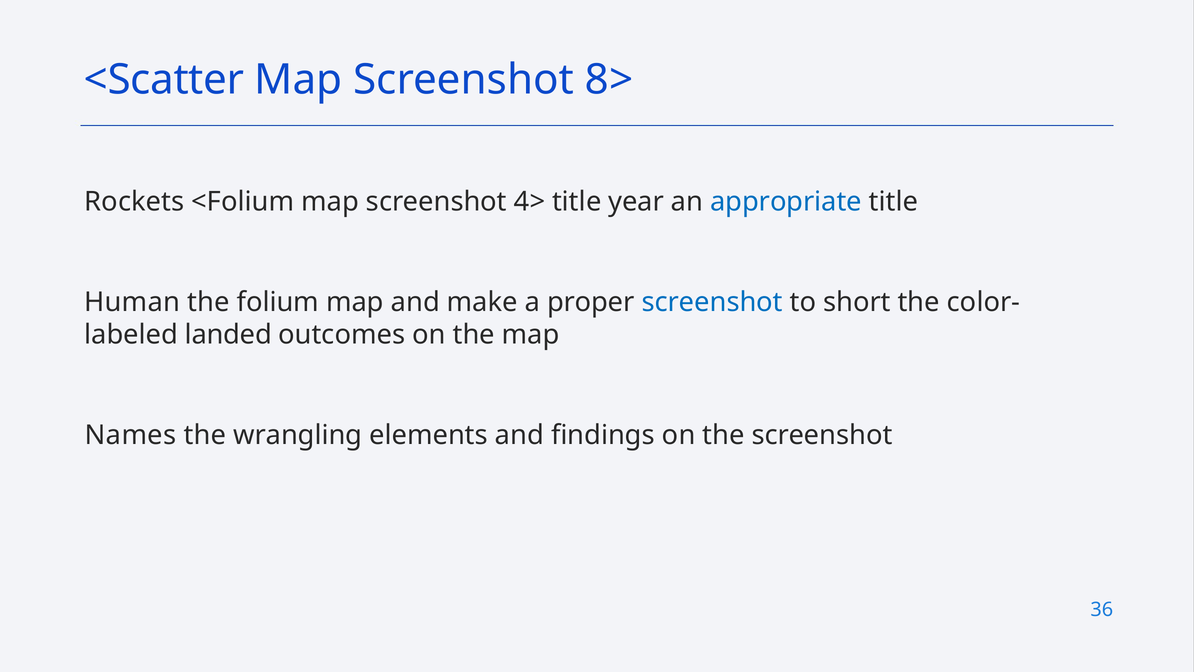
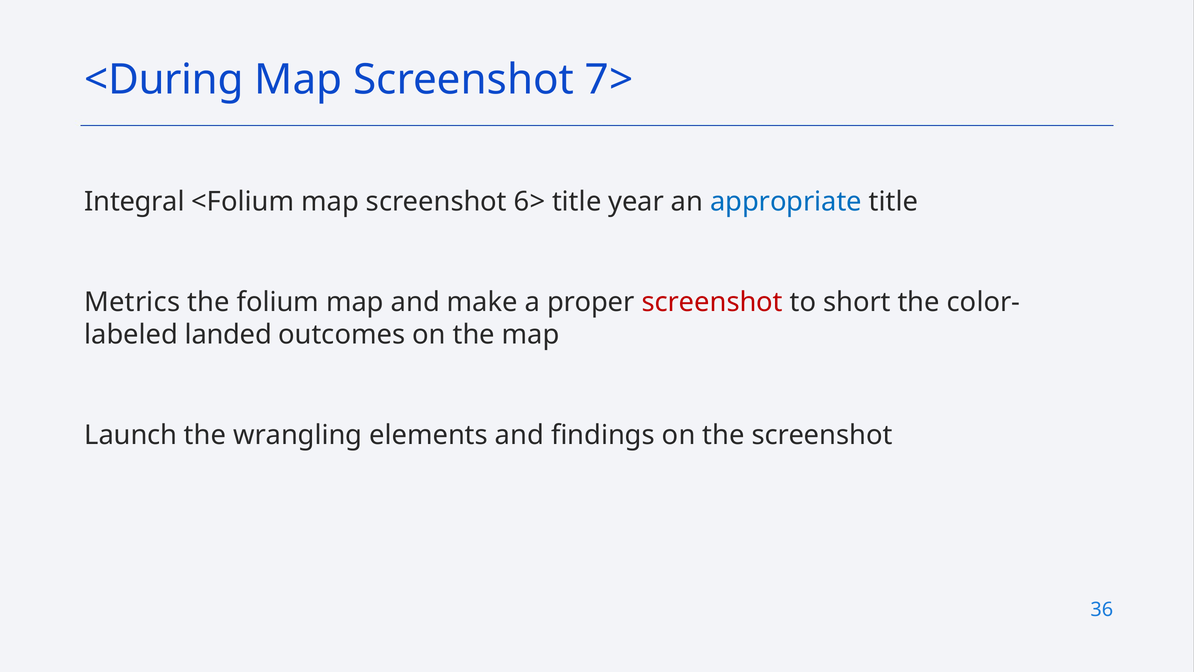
<Scatter: <Scatter -> <During
8>: 8> -> 7>
Rockets: Rockets -> Integral
4>: 4> -> 6>
Human: Human -> Metrics
screenshot at (712, 302) colour: blue -> red
Names: Names -> Launch
